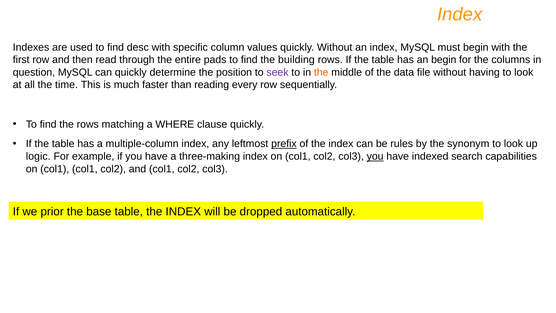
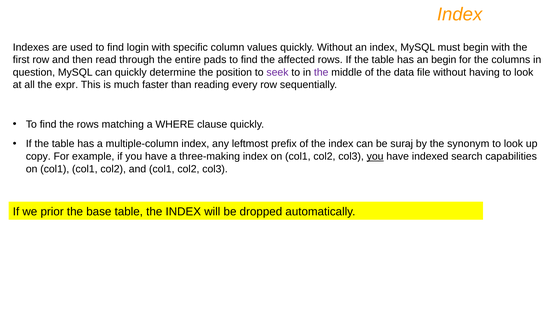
desc: desc -> login
building: building -> affected
the at (321, 72) colour: orange -> purple
time: time -> expr
prefix underline: present -> none
rules: rules -> suraj
logic: logic -> copy
